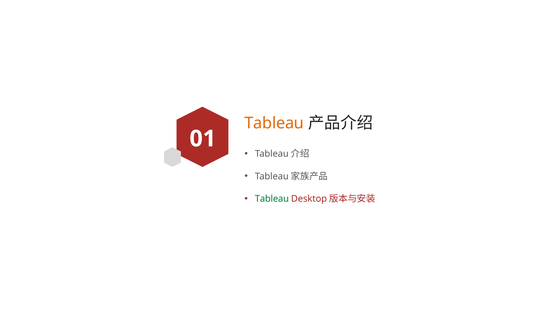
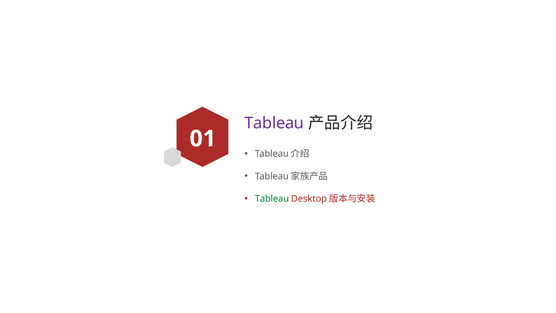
Tableau at (274, 123) colour: orange -> purple
